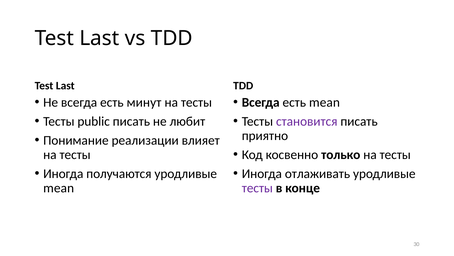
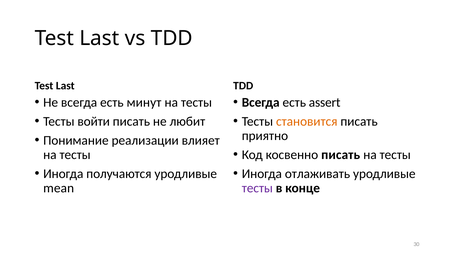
есть mean: mean -> assert
public: public -> войти
становится colour: purple -> orange
косвенно только: только -> писать
